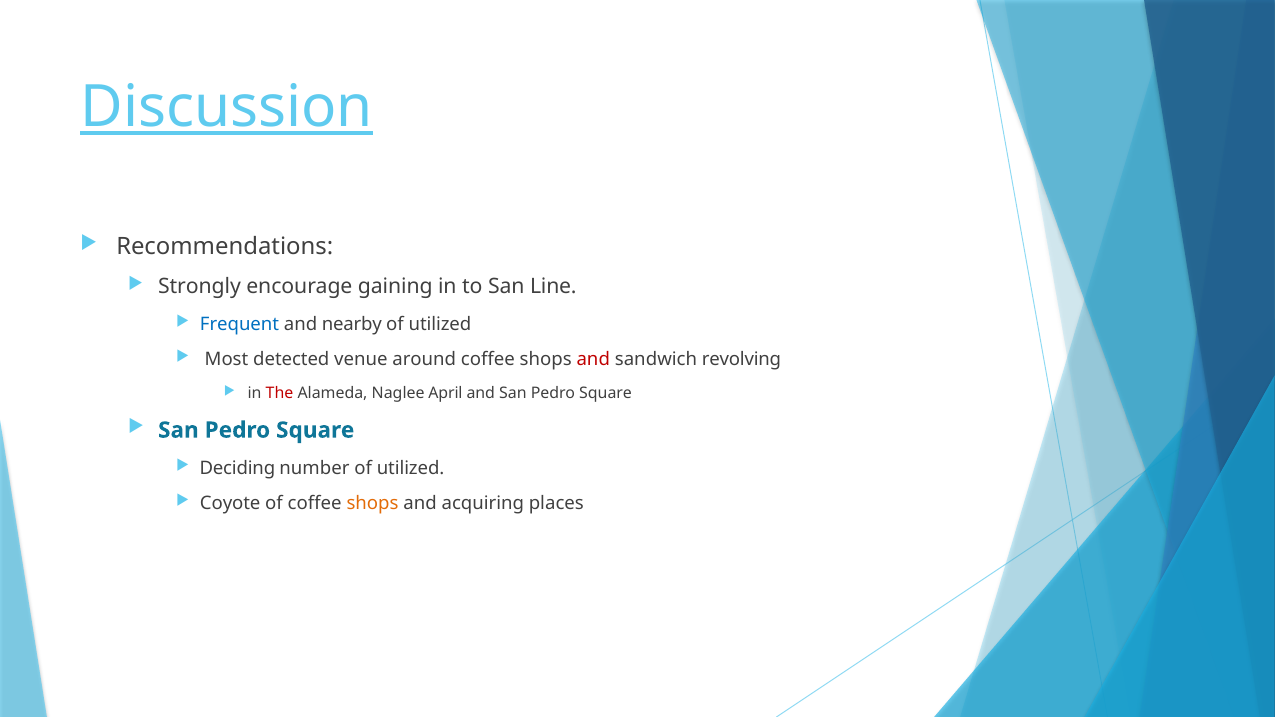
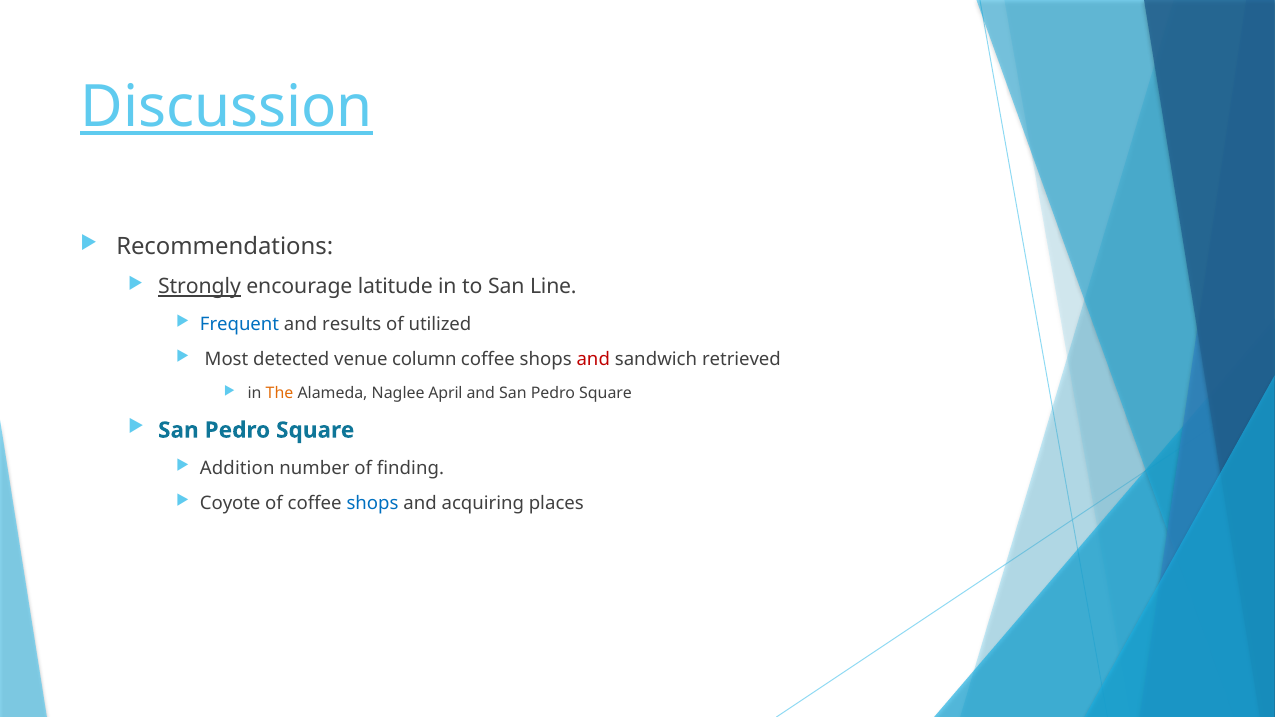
Strongly underline: none -> present
gaining: gaining -> latitude
nearby: nearby -> results
around: around -> column
revolving: revolving -> retrieved
The colour: red -> orange
Deciding: Deciding -> Addition
number of utilized: utilized -> finding
shops at (373, 504) colour: orange -> blue
